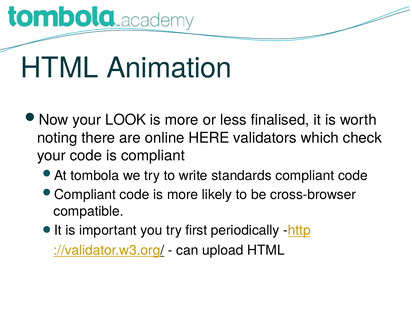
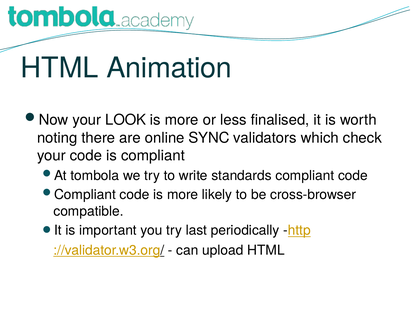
HERE: HERE -> SYNC
first: first -> last
